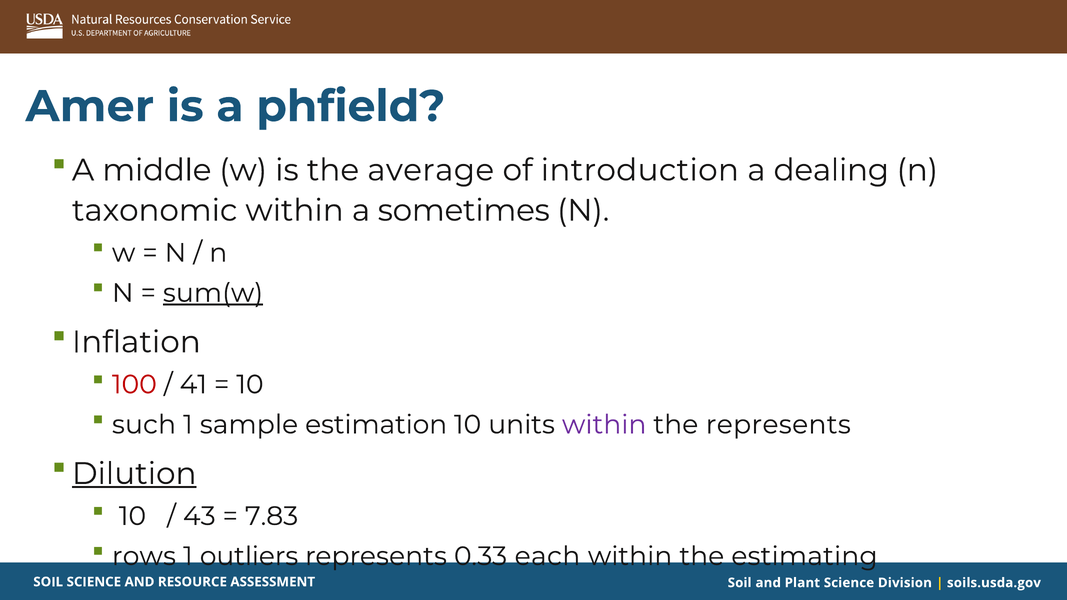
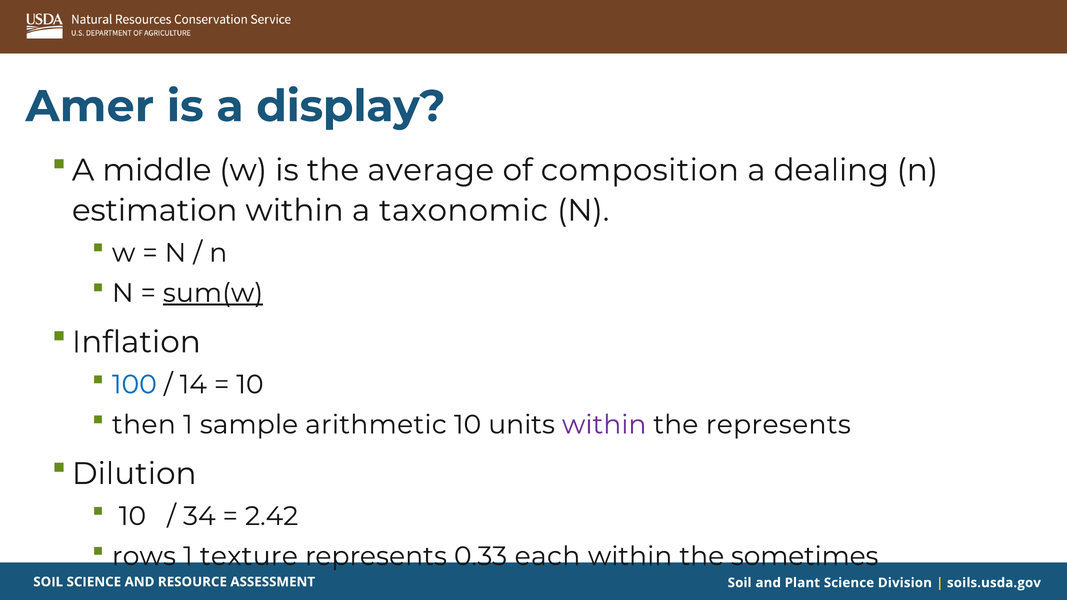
phfield: phfield -> display
introduction: introduction -> composition
taxonomic: taxonomic -> estimation
sometimes: sometimes -> taxonomic
100 colour: red -> blue
41: 41 -> 14
such: such -> then
estimation: estimation -> arithmetic
Dilution underline: present -> none
43: 43 -> 34
7.83: 7.83 -> 2.42
outliers: outliers -> texture
estimating: estimating -> sometimes
